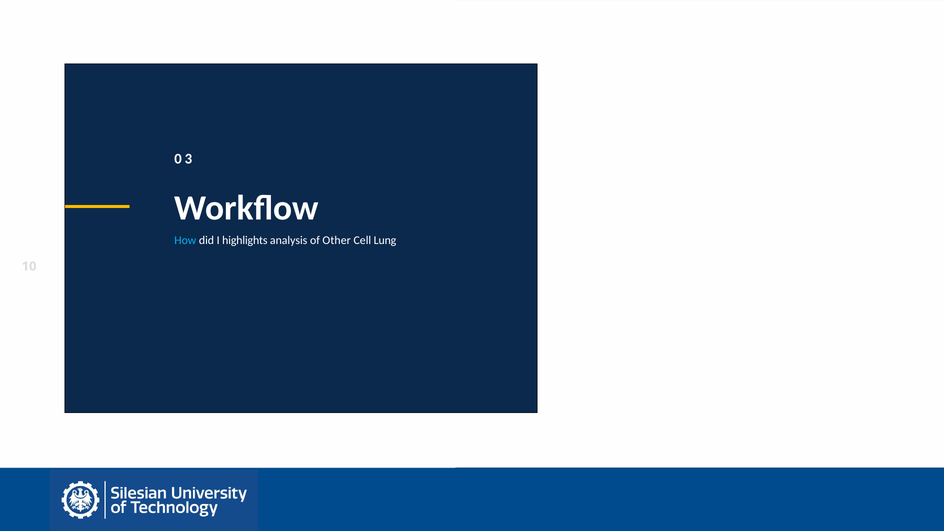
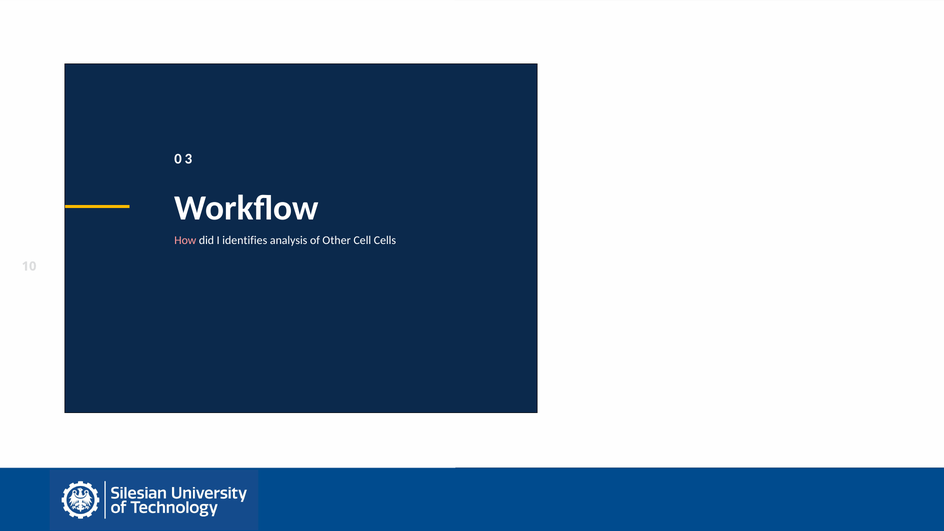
How colour: light blue -> pink
highlights: highlights -> identifies
Lung: Lung -> Cells
